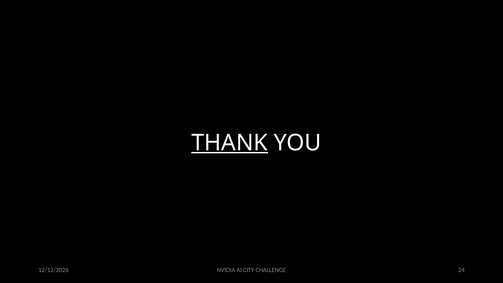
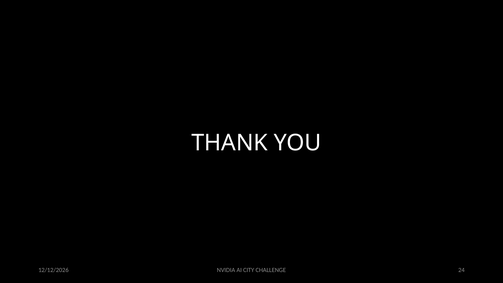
THANK underline: present -> none
